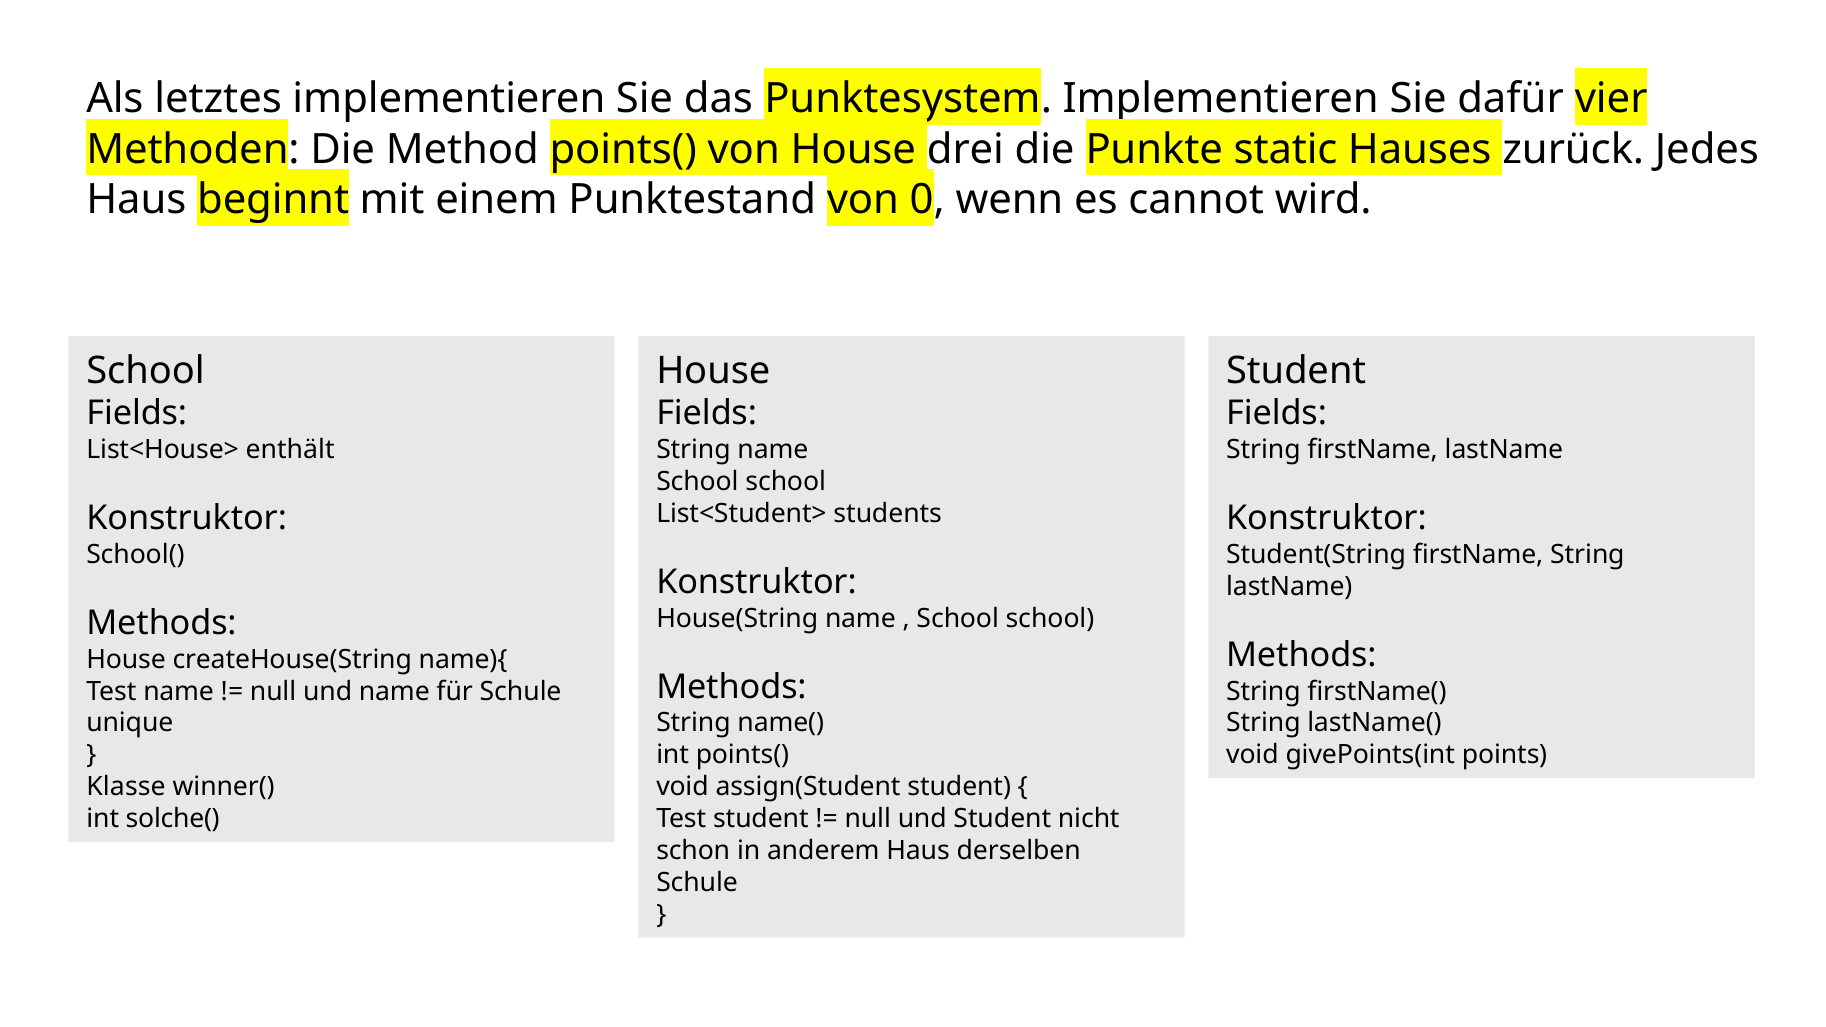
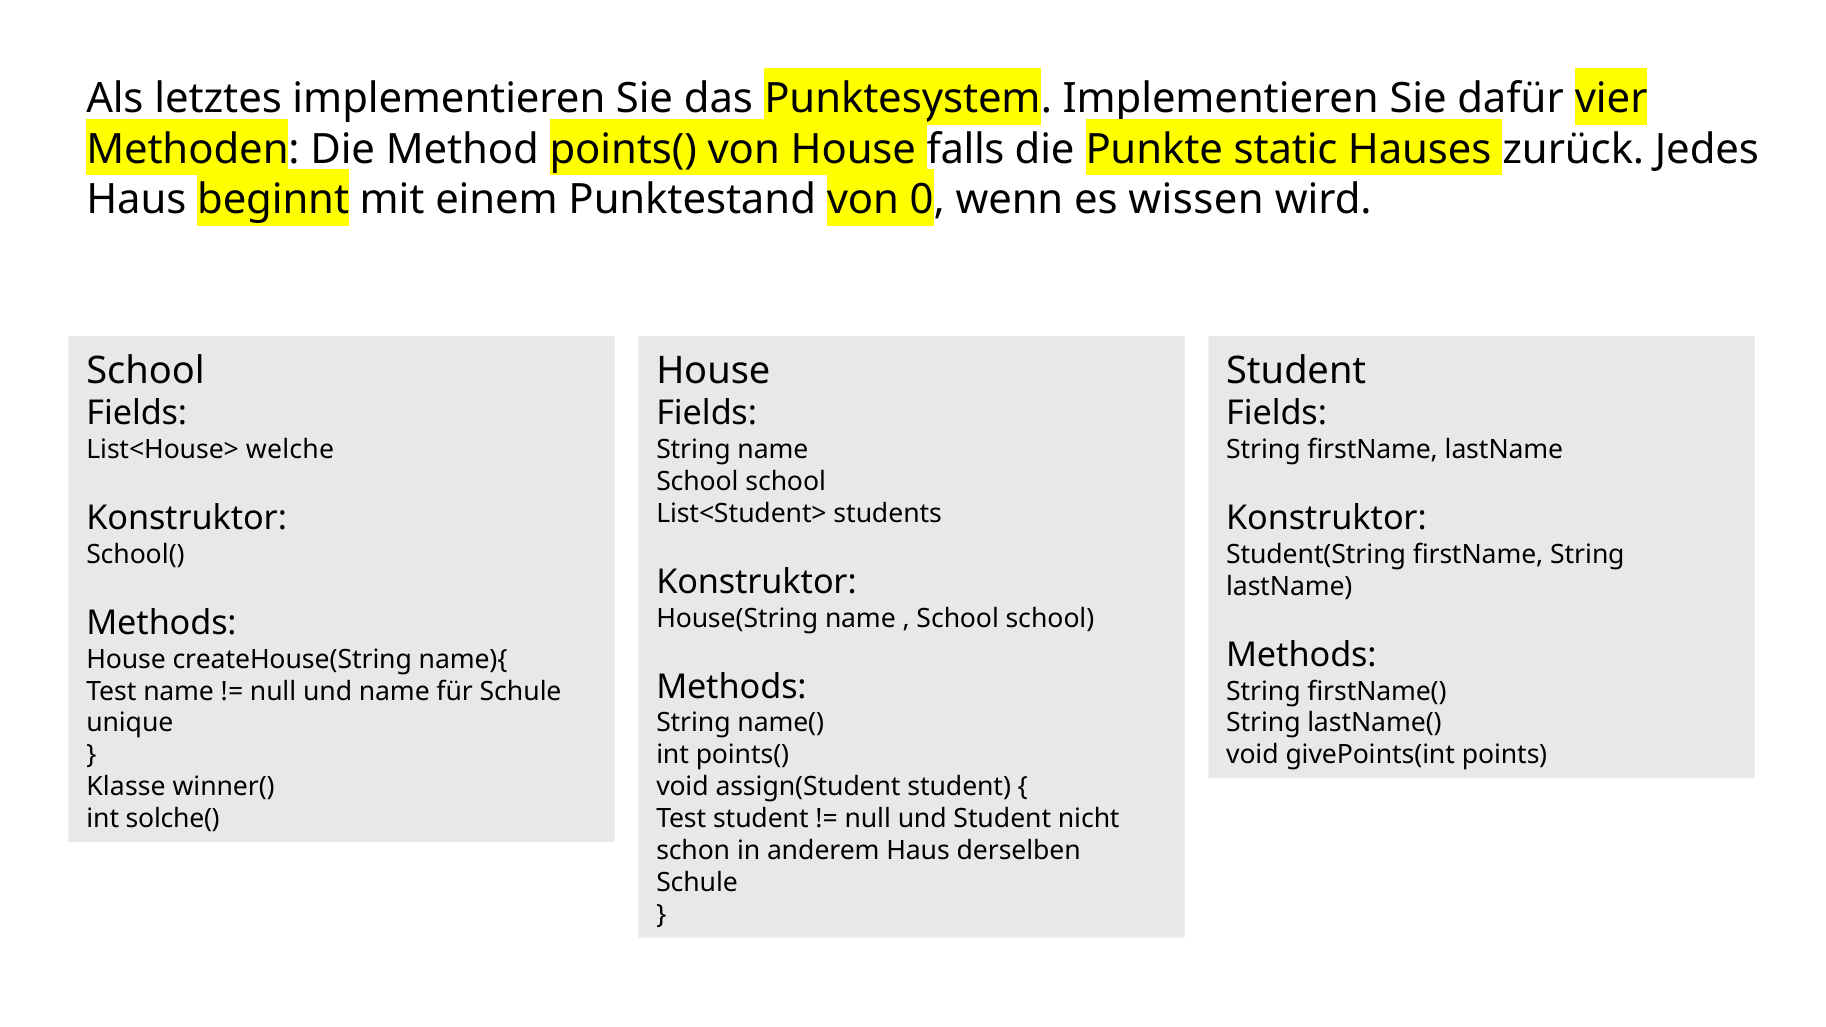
drei: drei -> falls
cannot: cannot -> wissen
enthält: enthält -> welche
